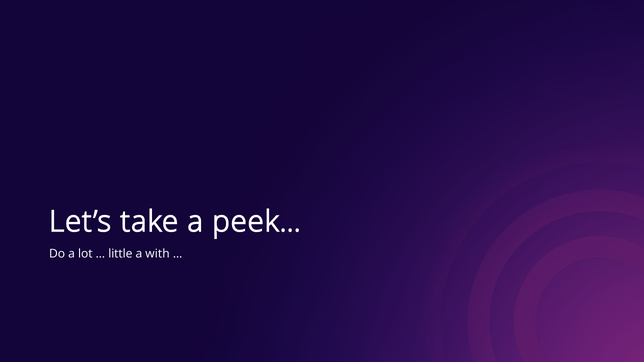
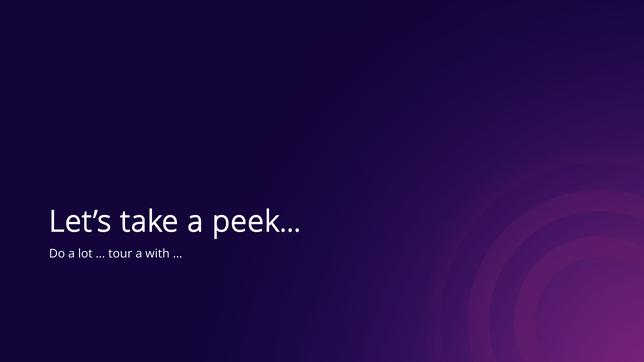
little: little -> tour
